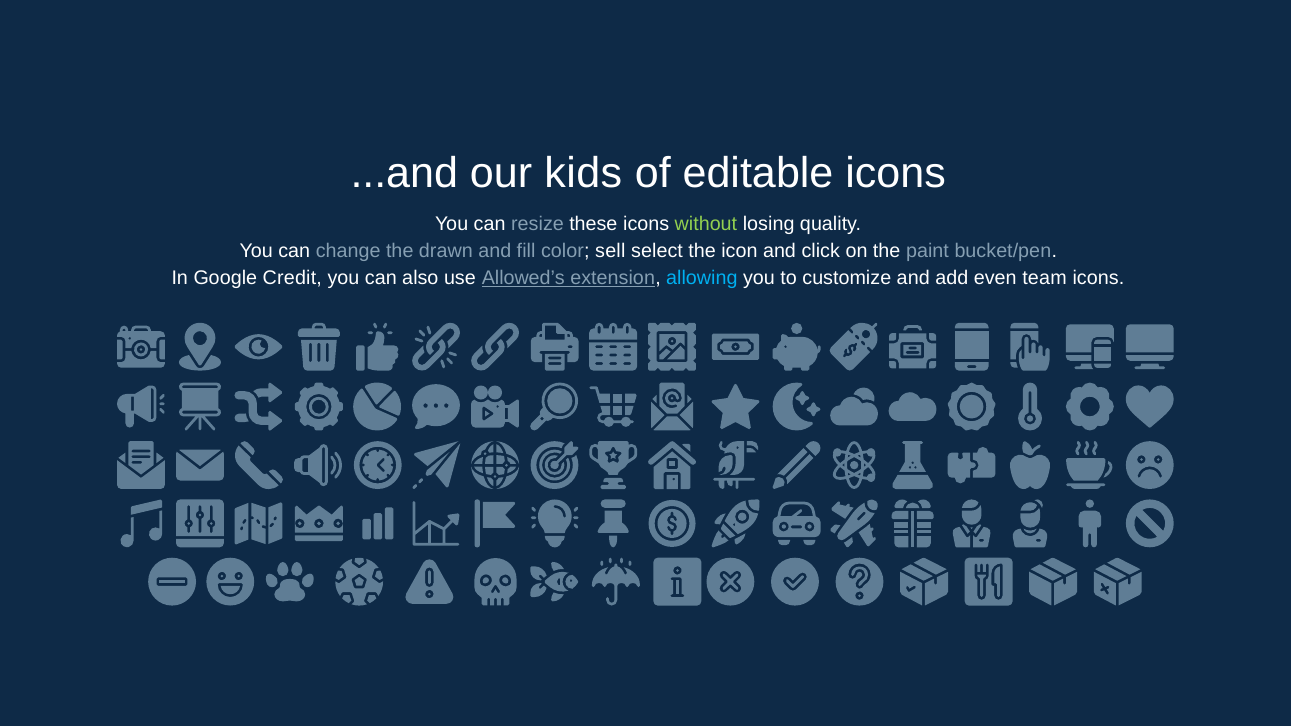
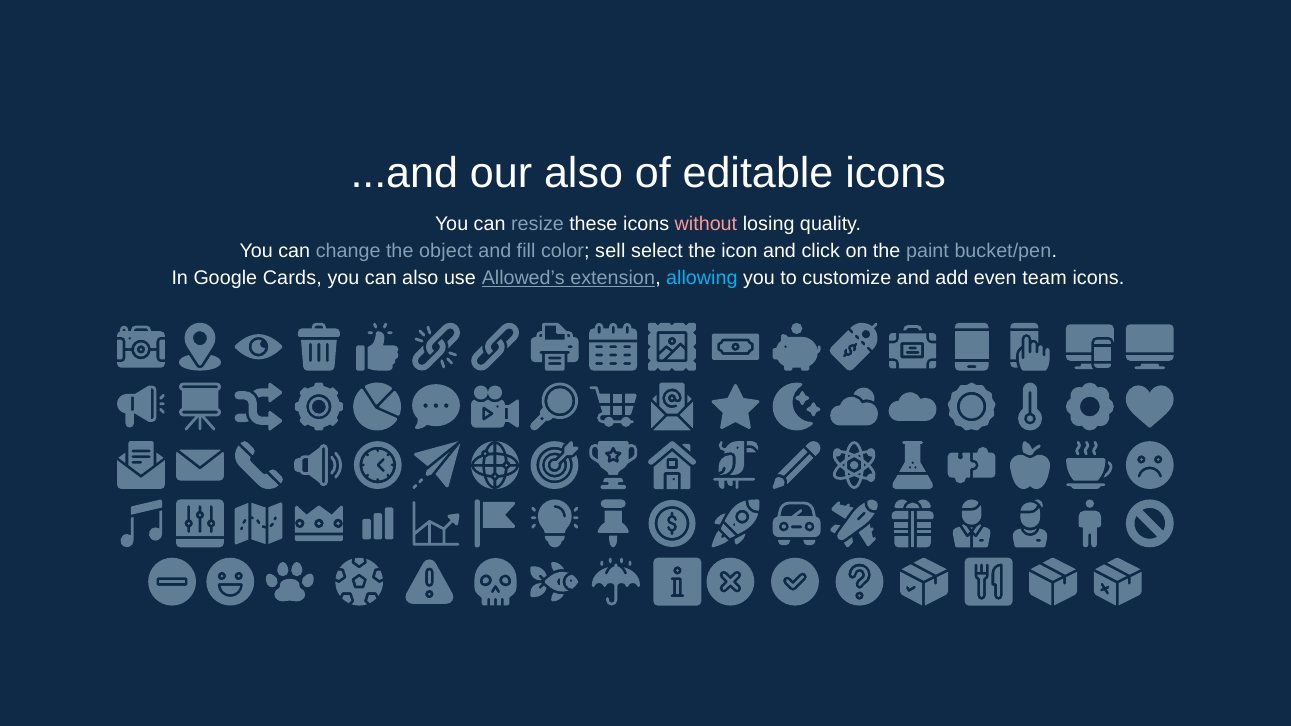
our kids: kids -> also
without colour: light green -> pink
drawn: drawn -> object
Credit: Credit -> Cards
